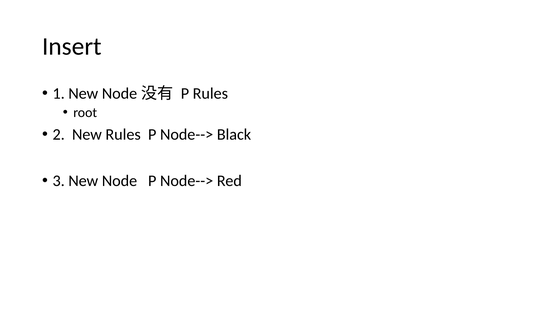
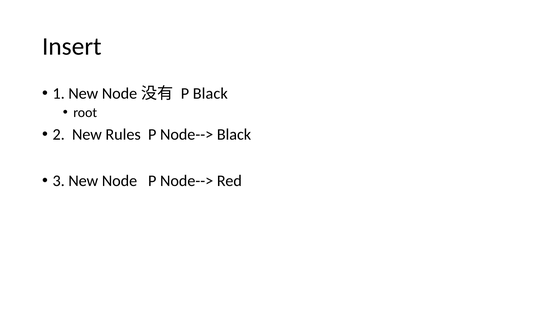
P Rules: Rules -> Black
